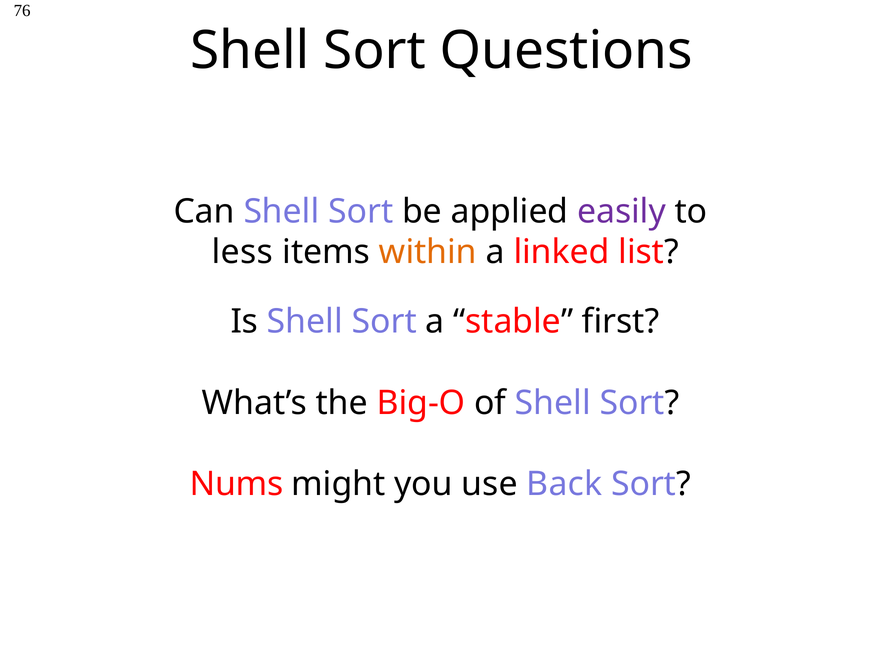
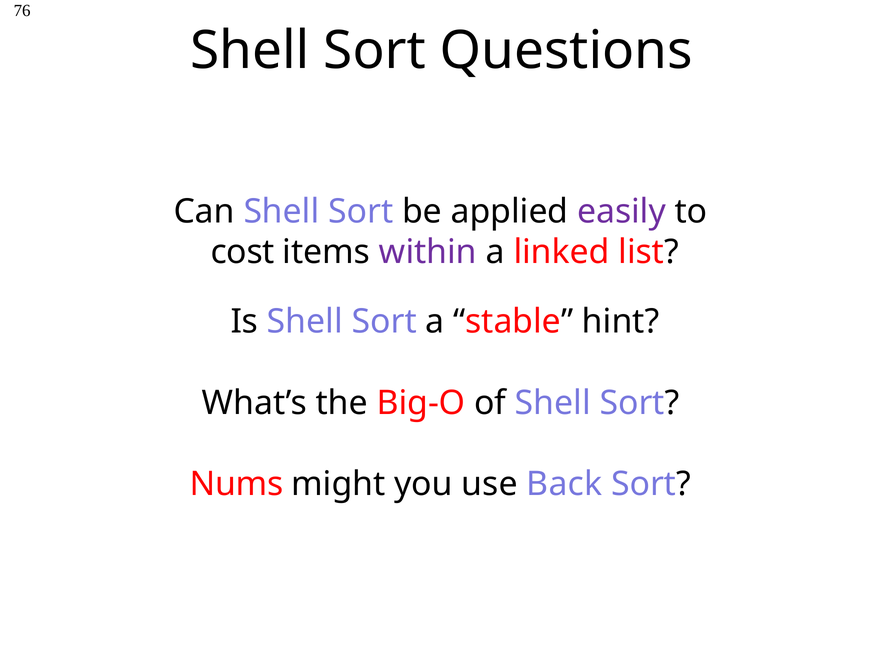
less: less -> cost
within colour: orange -> purple
first: first -> hint
